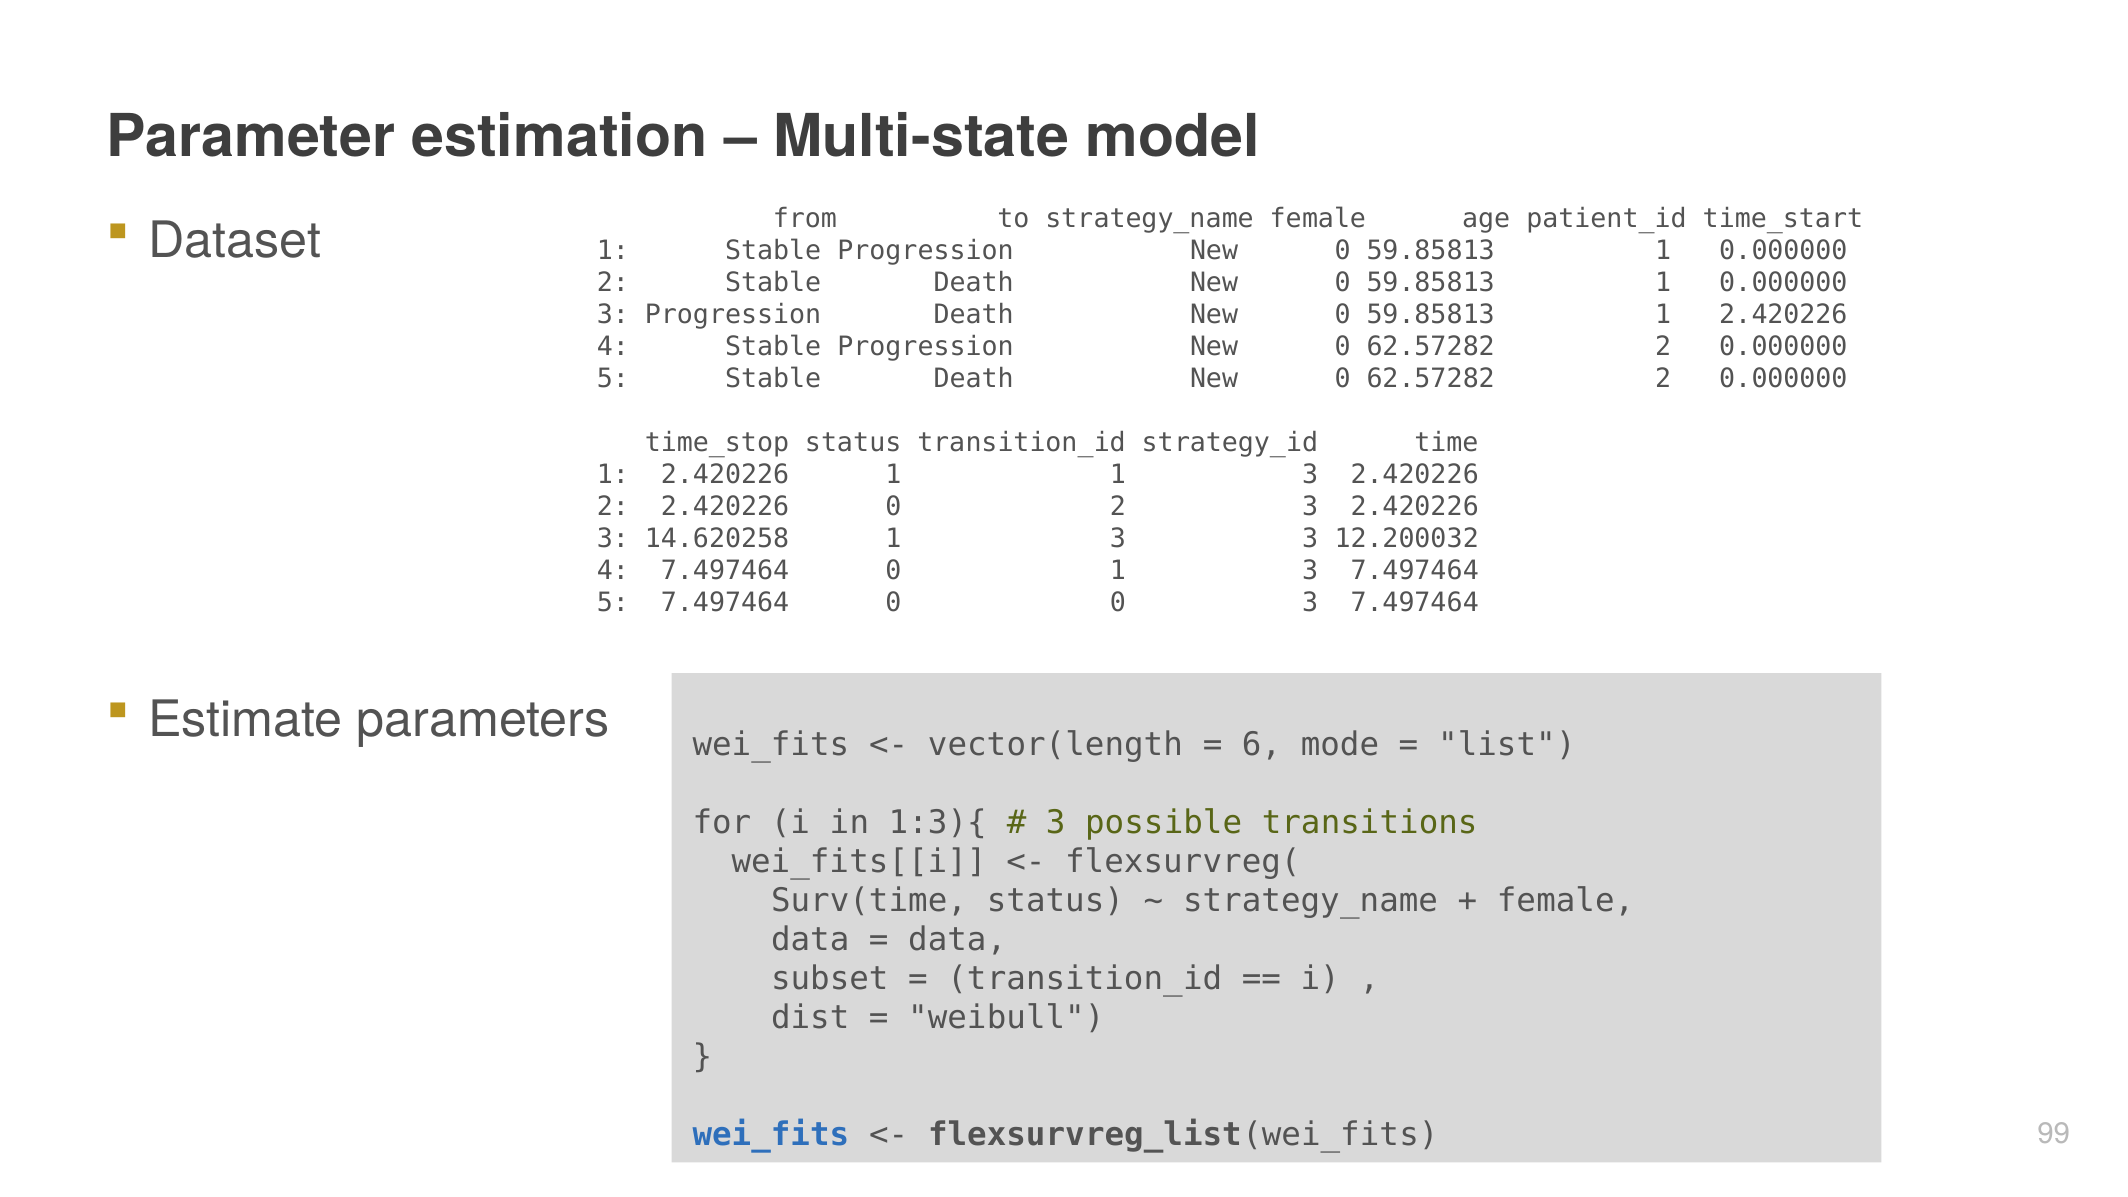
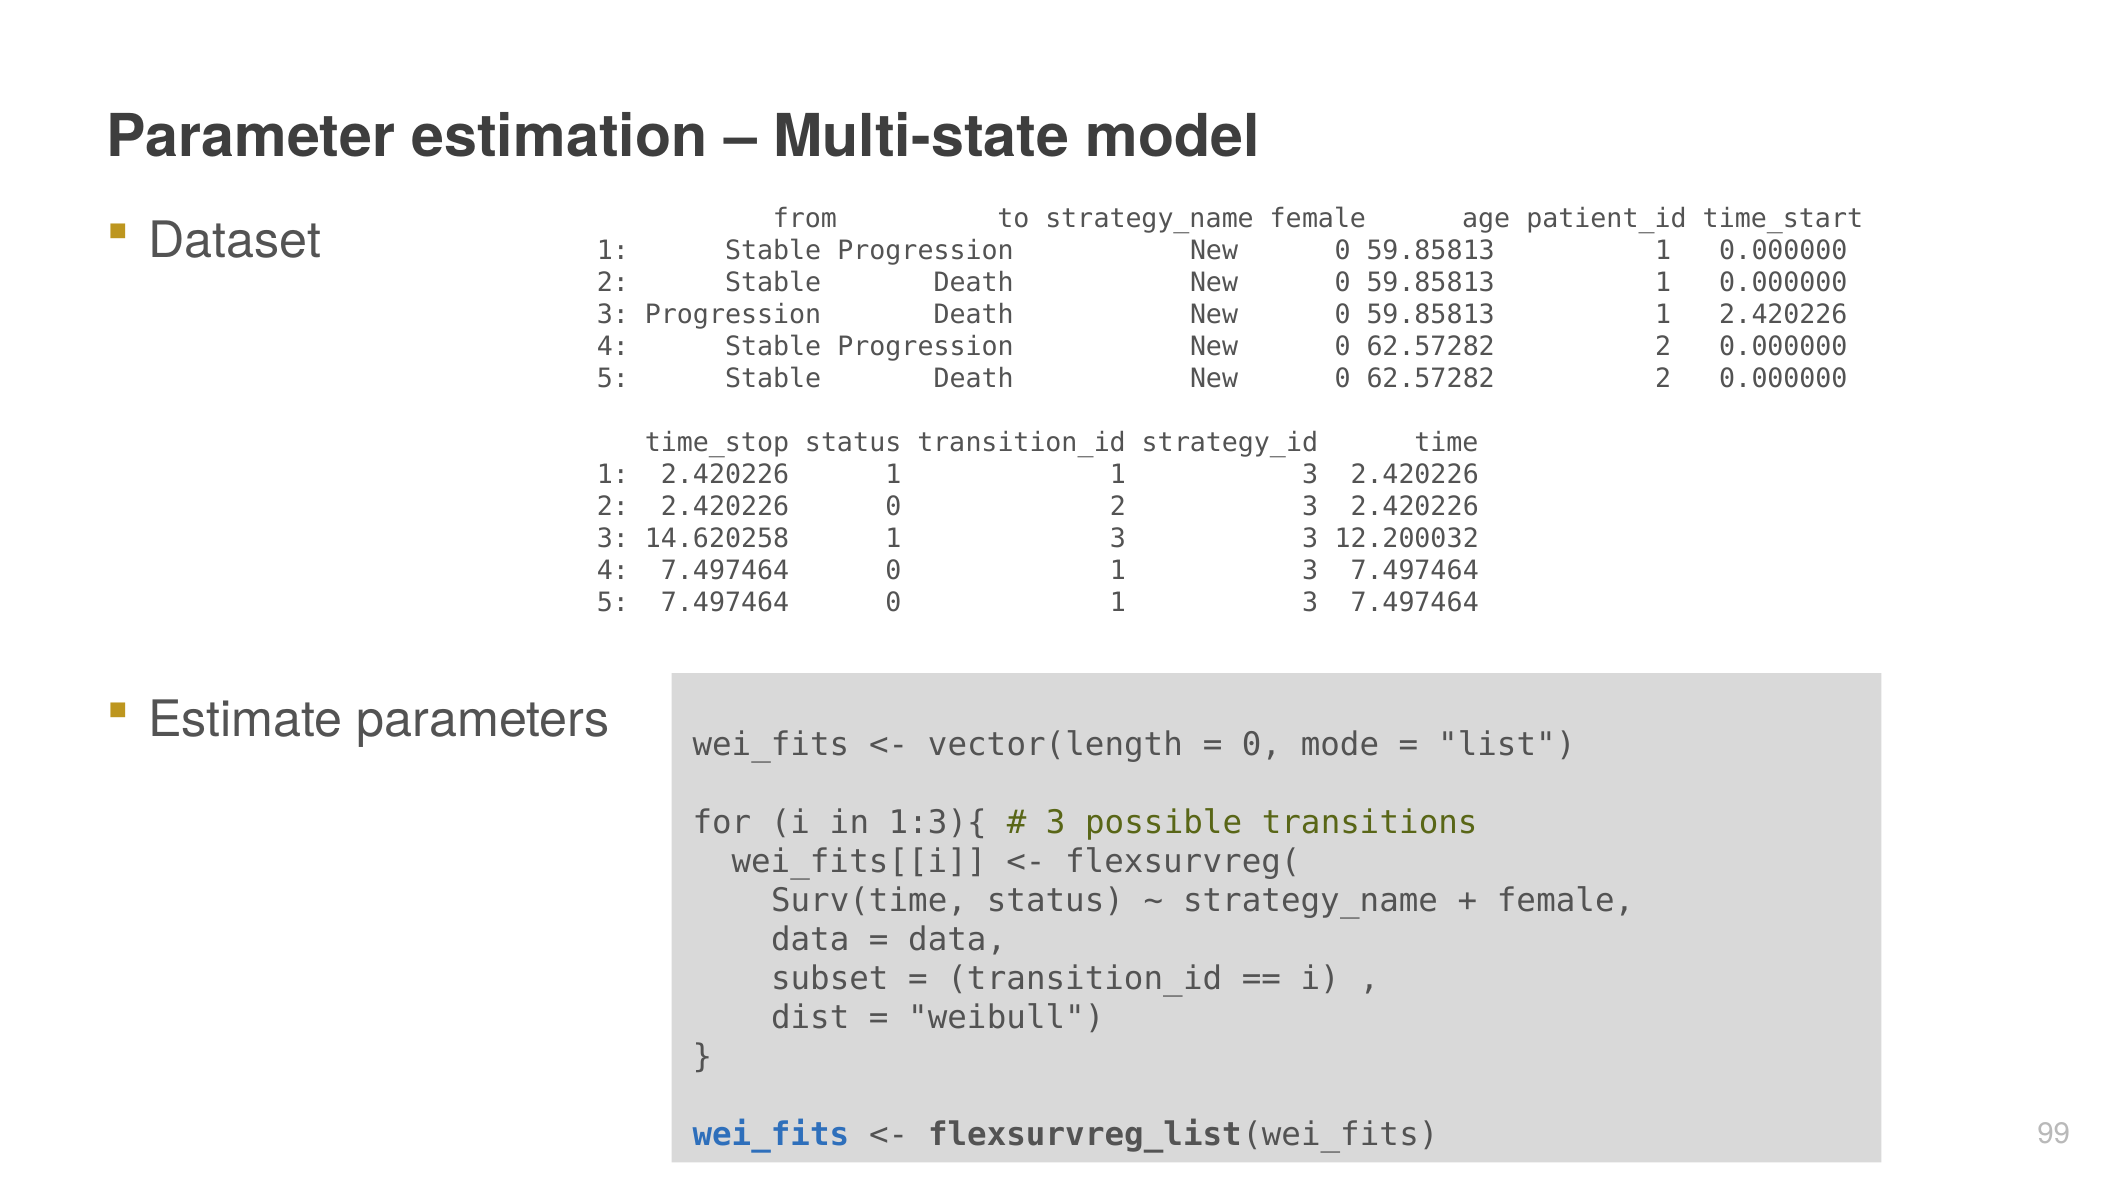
5 7.497464 0 0: 0 -> 1
6 at (1261, 744): 6 -> 0
